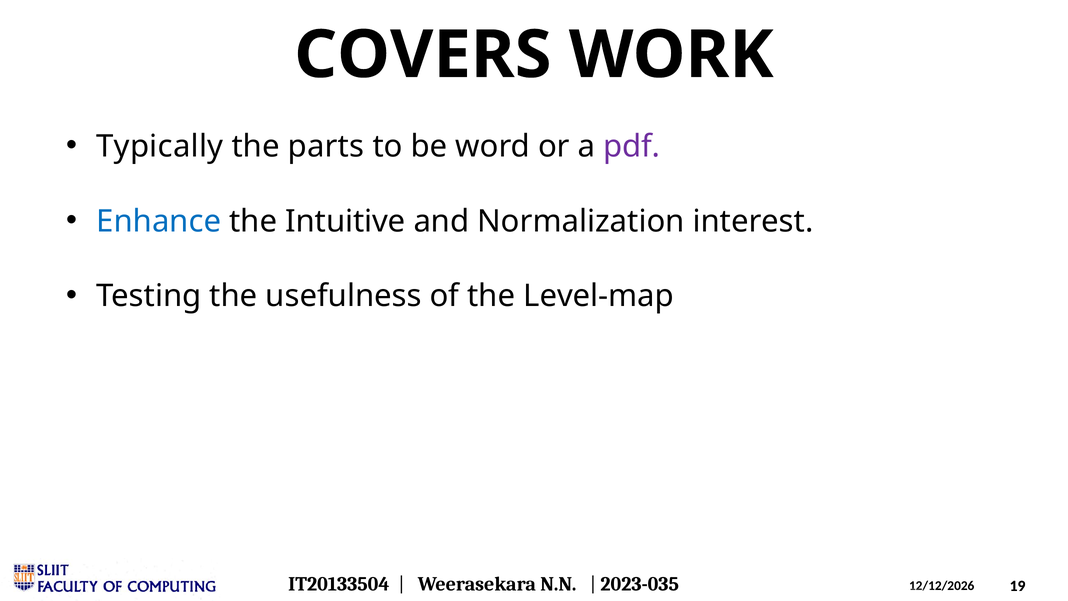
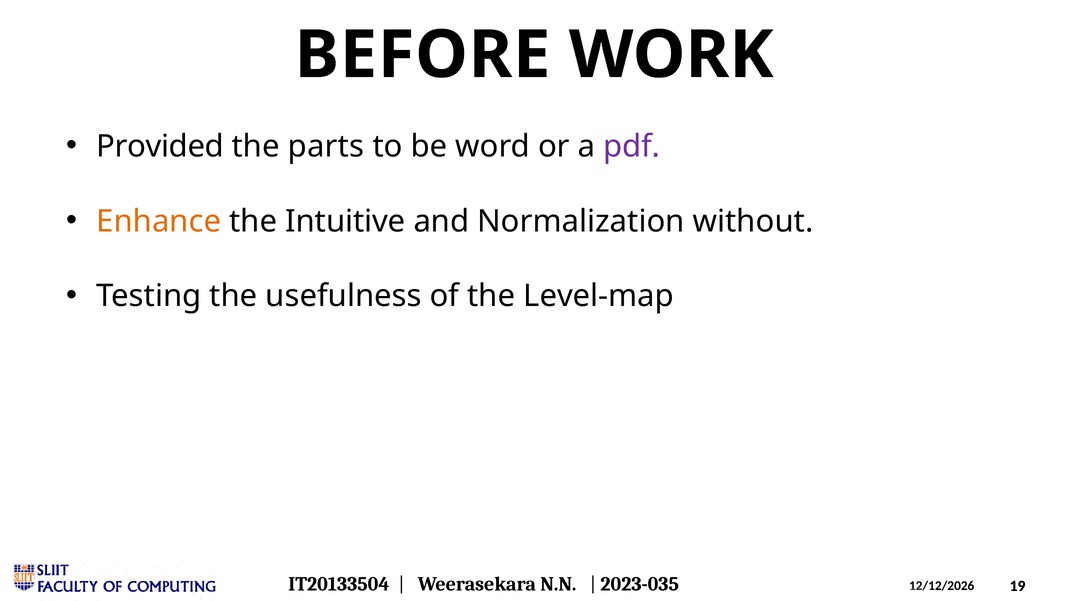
COVERS: COVERS -> BEFORE
Typically: Typically -> Provided
Enhance colour: blue -> orange
interest: interest -> without
